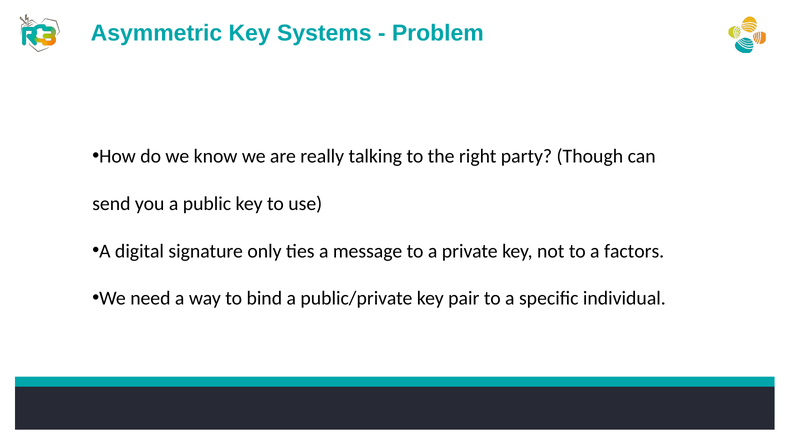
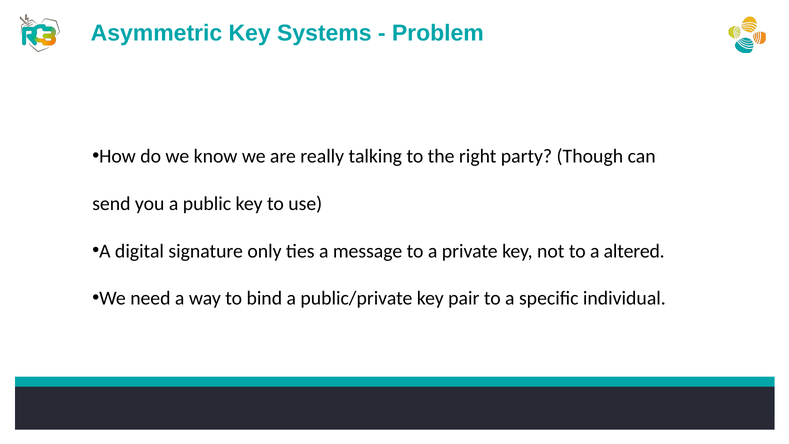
factors: factors -> altered
